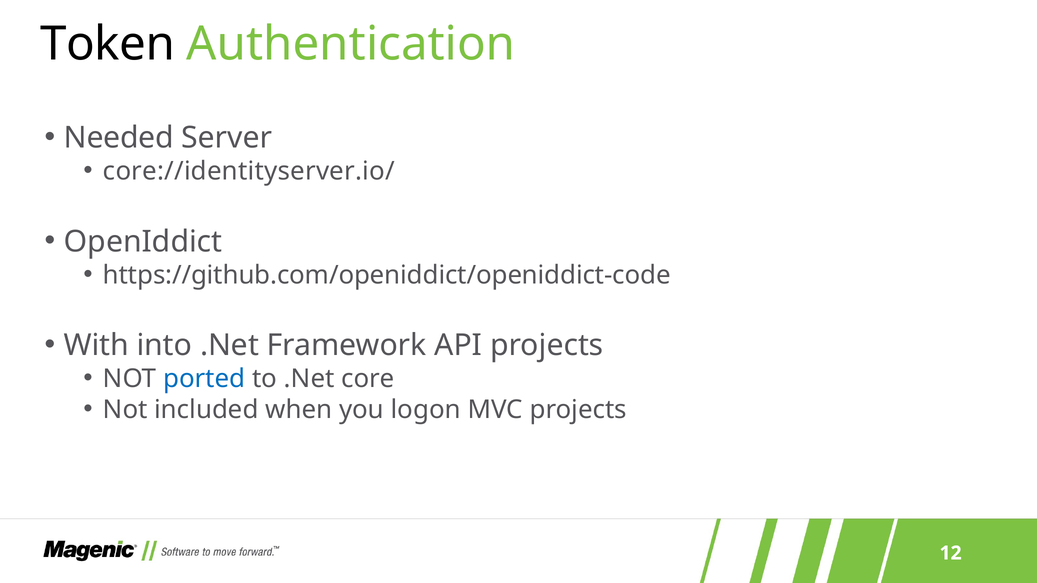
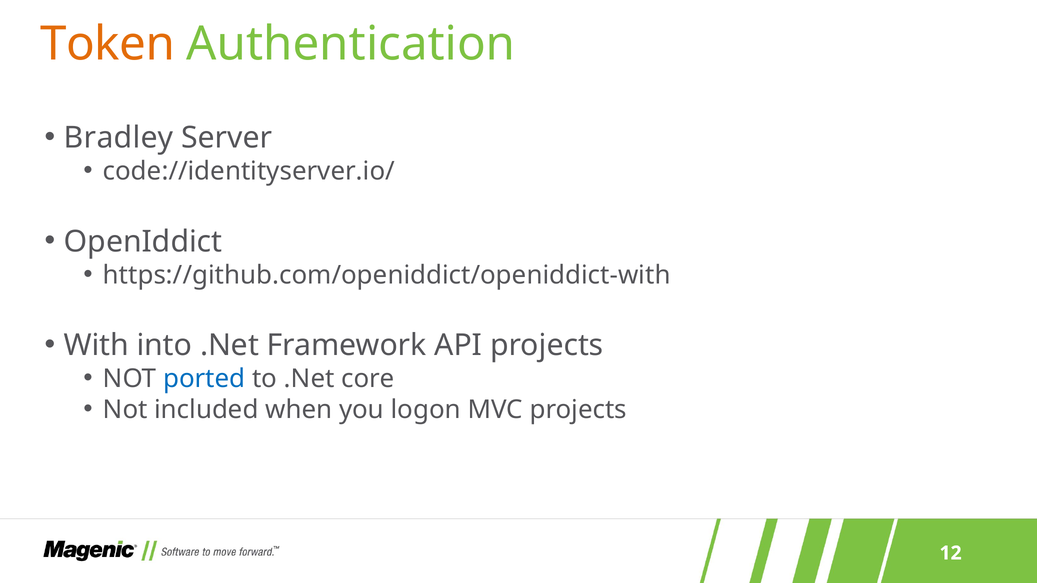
Token colour: black -> orange
Needed: Needed -> Bradley
core://identityserver.io/: core://identityserver.io/ -> code://identityserver.io/
https://github.com/openiddict/openiddict-code: https://github.com/openiddict/openiddict-code -> https://github.com/openiddict/openiddict-with
